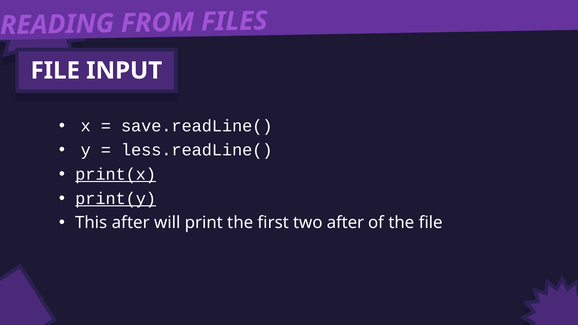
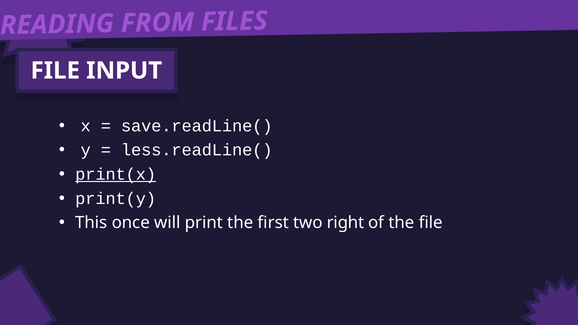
print(y underline: present -> none
This after: after -> once
two after: after -> right
